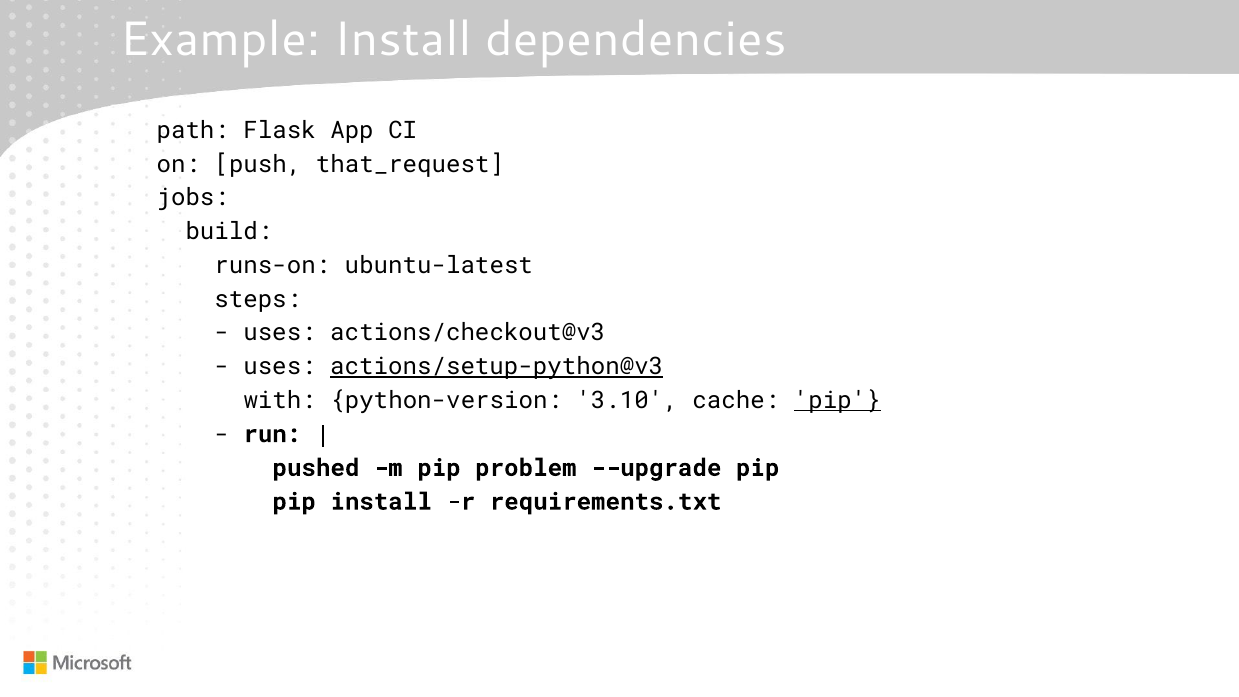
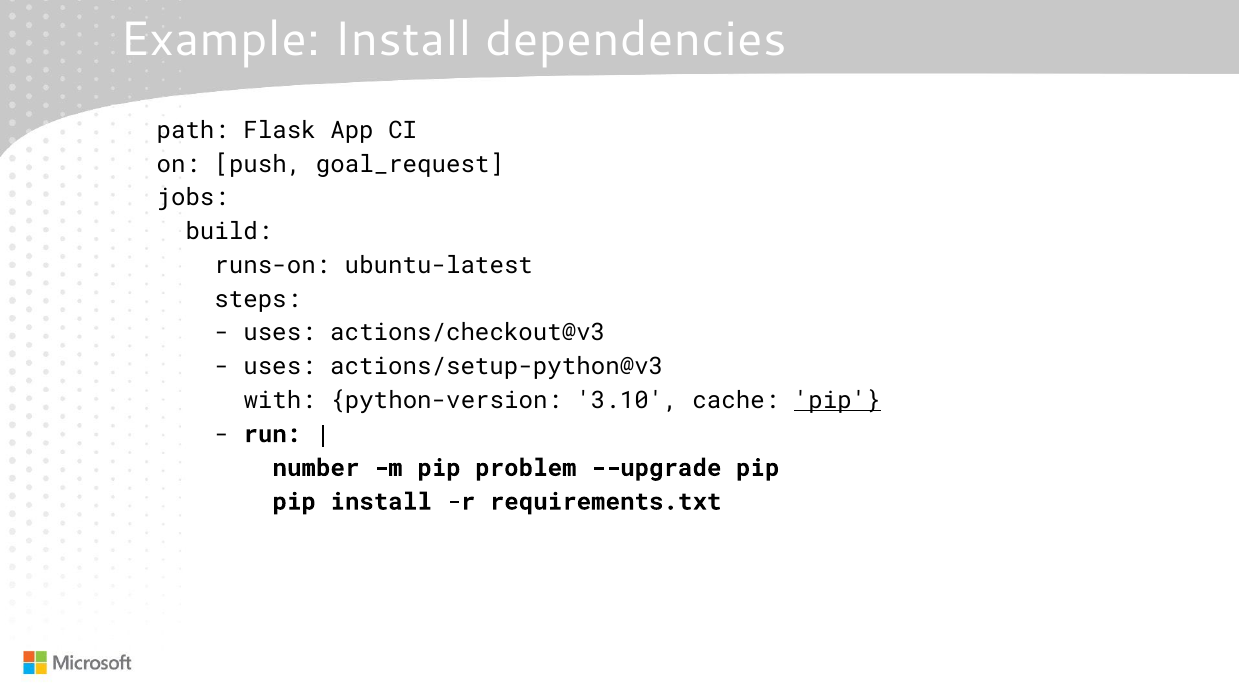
that_request: that_request -> goal_request
actions/setup-python@v3 underline: present -> none
pushed: pushed -> number
